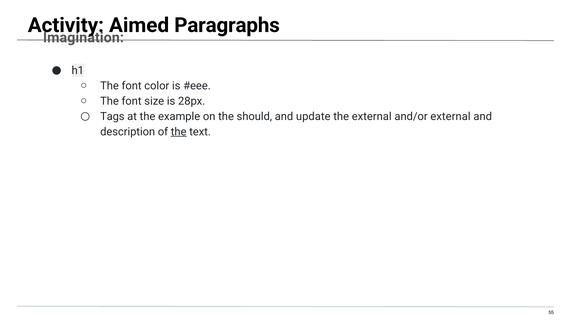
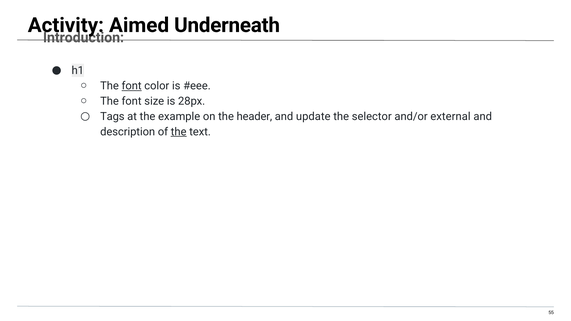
Paragraphs: Paragraphs -> Underneath
Imagination: Imagination -> Introduction
font at (132, 86) underline: none -> present
should: should -> header
the external: external -> selector
